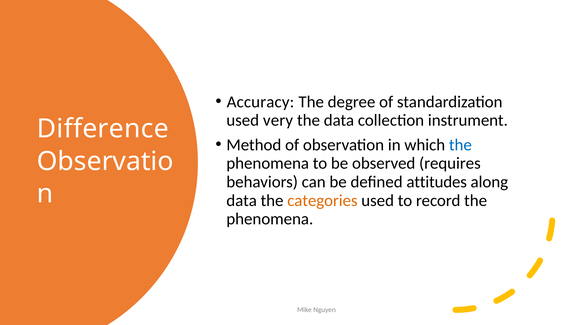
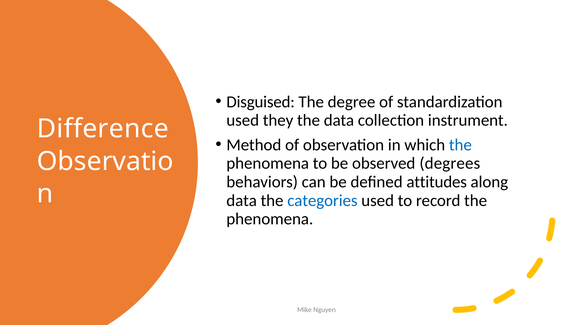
Accuracy: Accuracy -> Disguised
very: very -> they
requires: requires -> degrees
categories colour: orange -> blue
